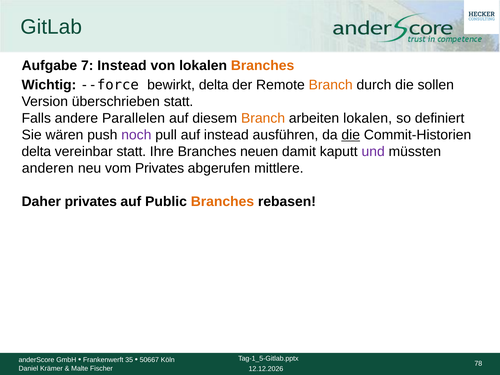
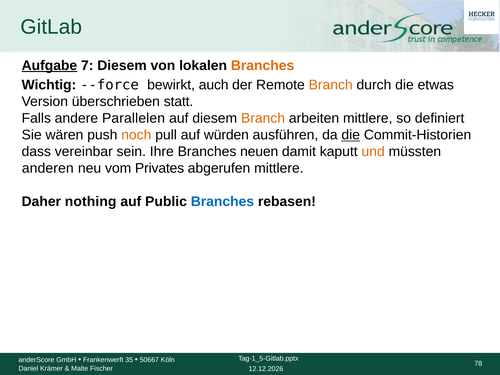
Aufgabe underline: none -> present
7 Instead: Instead -> Diesem
bewirkt delta: delta -> auch
sollen: sollen -> etwas
arbeiten lokalen: lokalen -> mittlere
noch colour: purple -> orange
auf instead: instead -> würden
delta at (36, 152): delta -> dass
vereinbar statt: statt -> sein
und colour: purple -> orange
Daher privates: privates -> nothing
Branches at (222, 202) colour: orange -> blue
